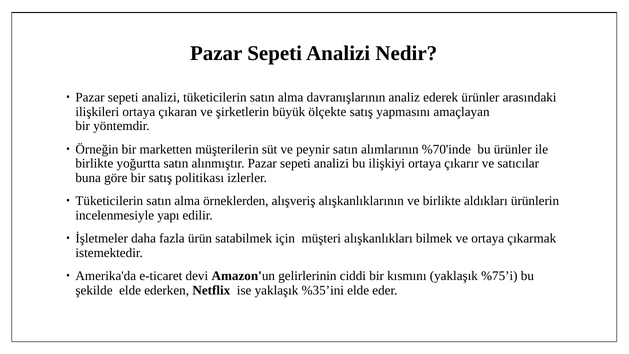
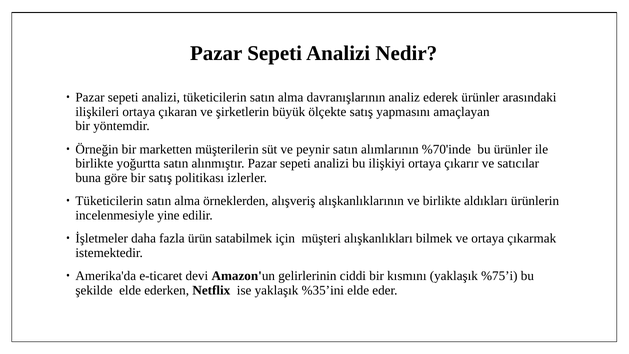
yapı: yapı -> yine
